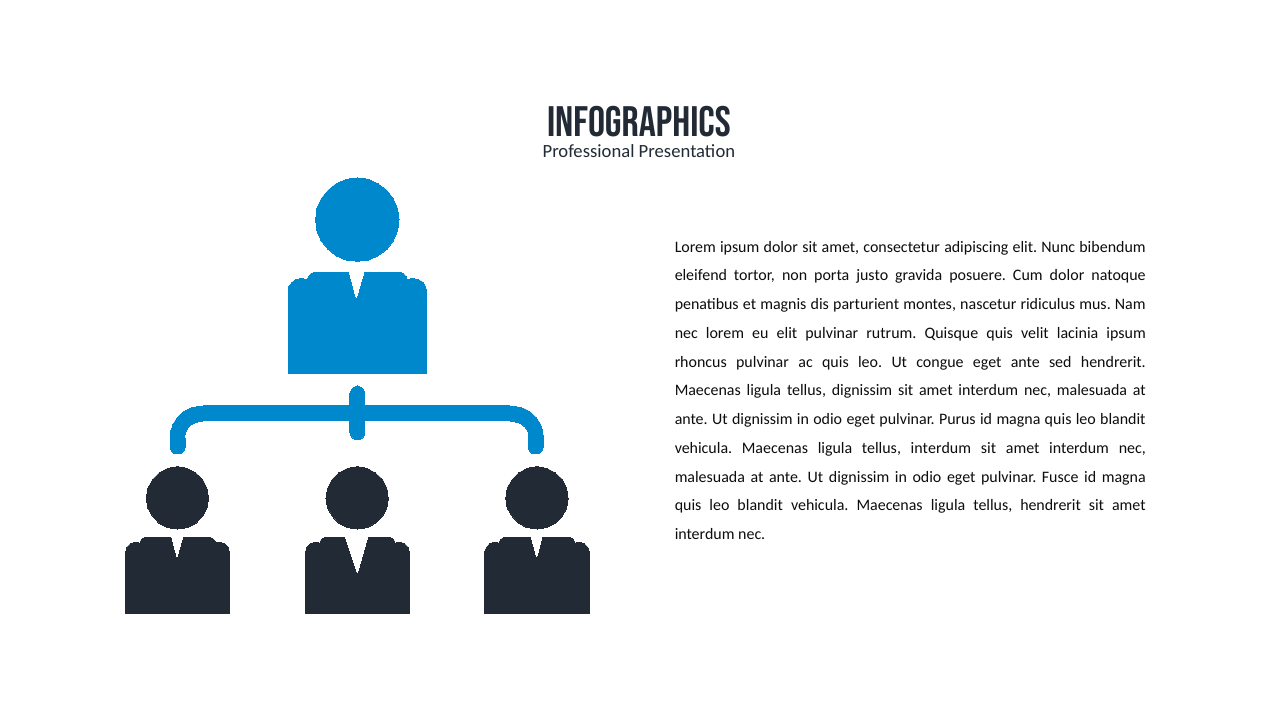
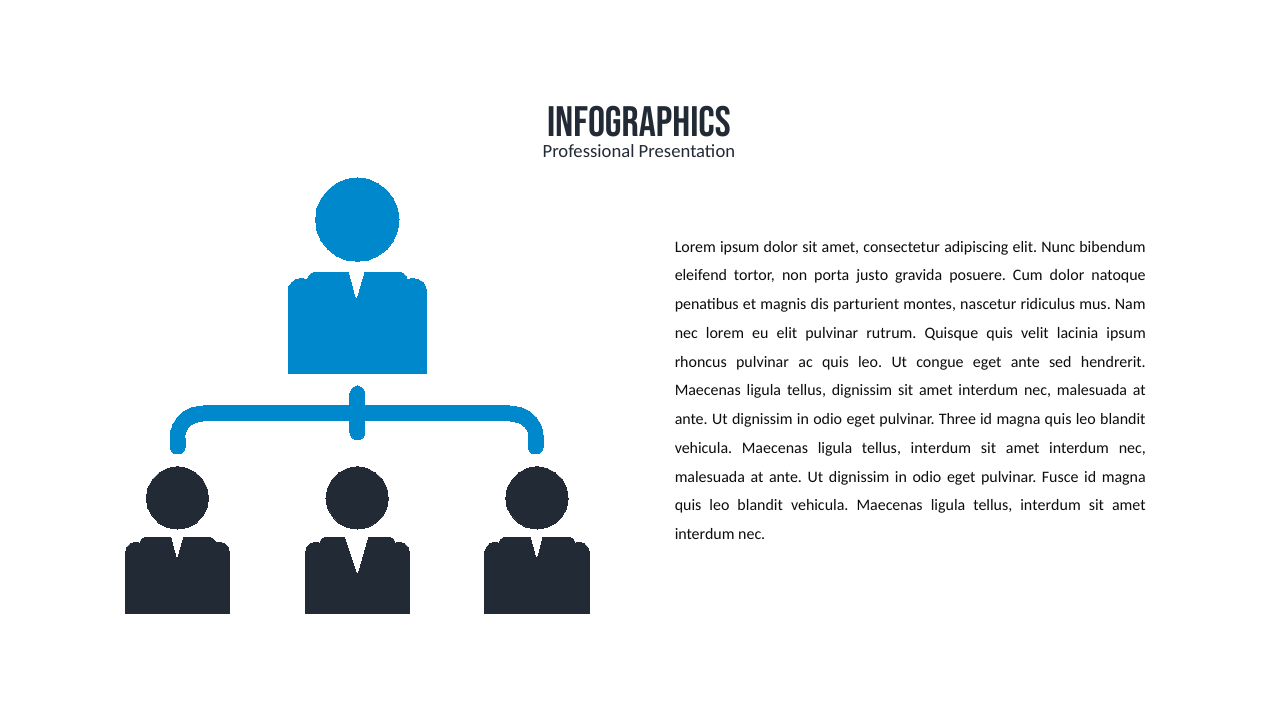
Purus: Purus -> Three
hendrerit at (1051, 505): hendrerit -> interdum
